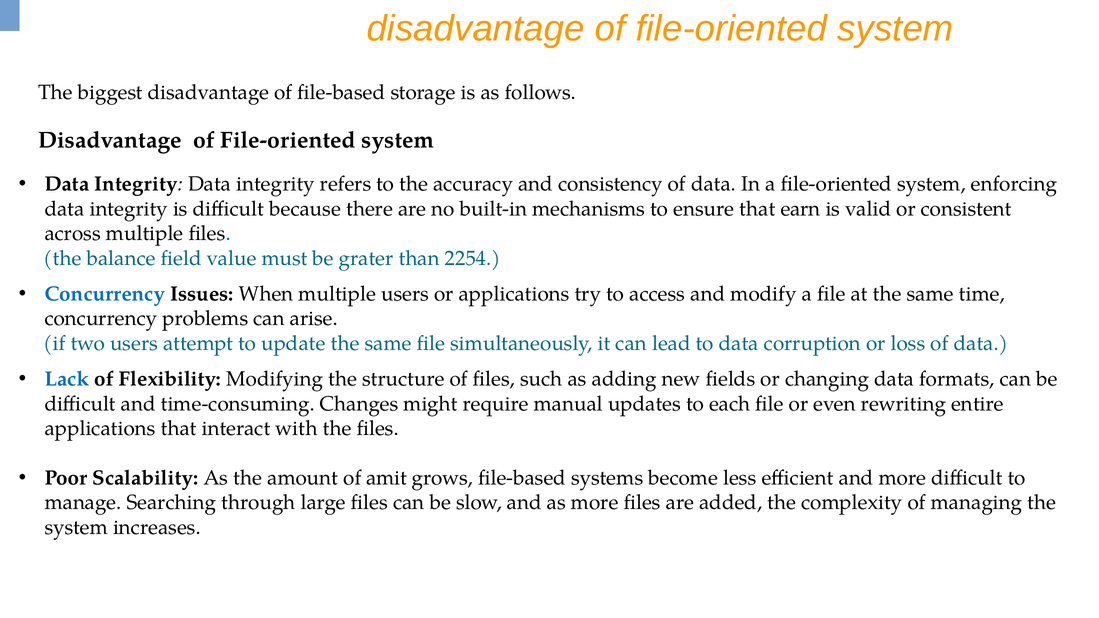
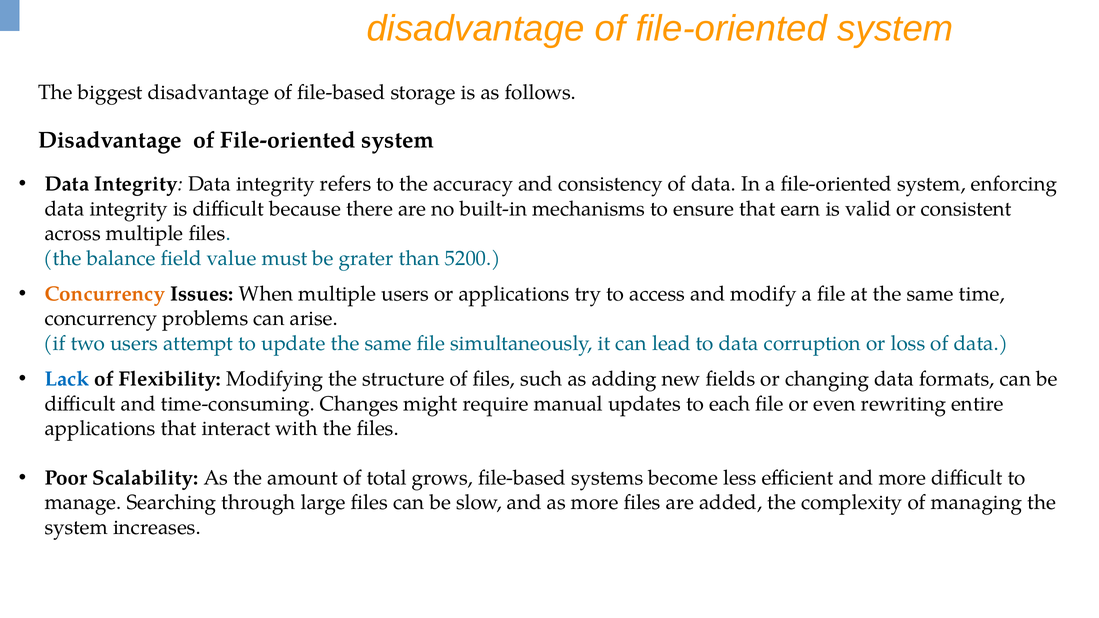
2254: 2254 -> 5200
Concurrency at (105, 294) colour: blue -> orange
amit: amit -> total
